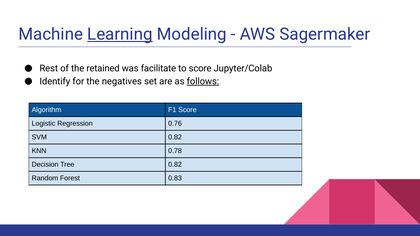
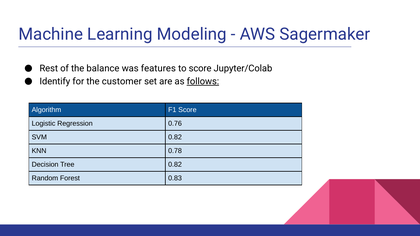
Learning underline: present -> none
retained: retained -> balance
facilitate: facilitate -> features
negatives: negatives -> customer
